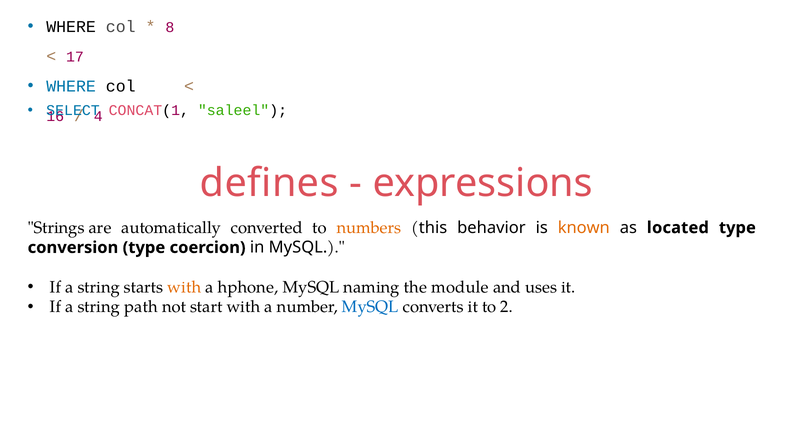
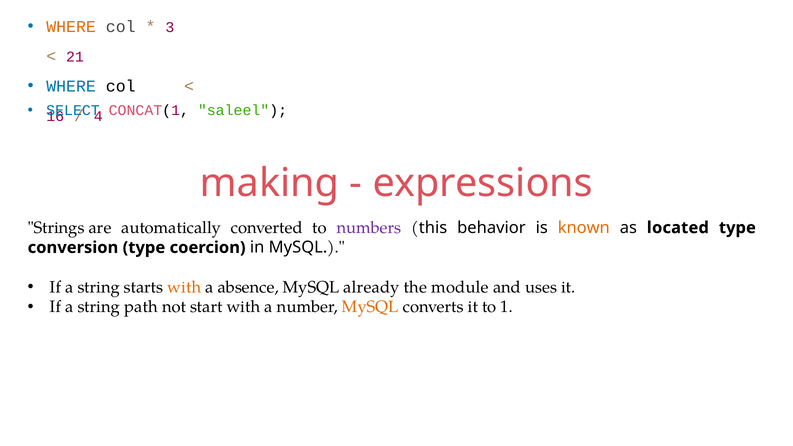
WHERE at (71, 27) colour: black -> orange
8: 8 -> 3
17: 17 -> 21
defines: defines -> making
numbers colour: orange -> purple
hphone: hphone -> absence
naming: naming -> already
MySQL at (370, 307) colour: blue -> orange
2: 2 -> 1
